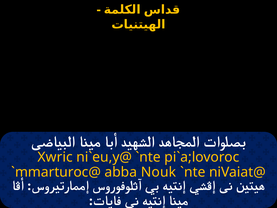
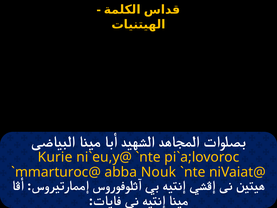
Xwric: Xwric -> Kurie
